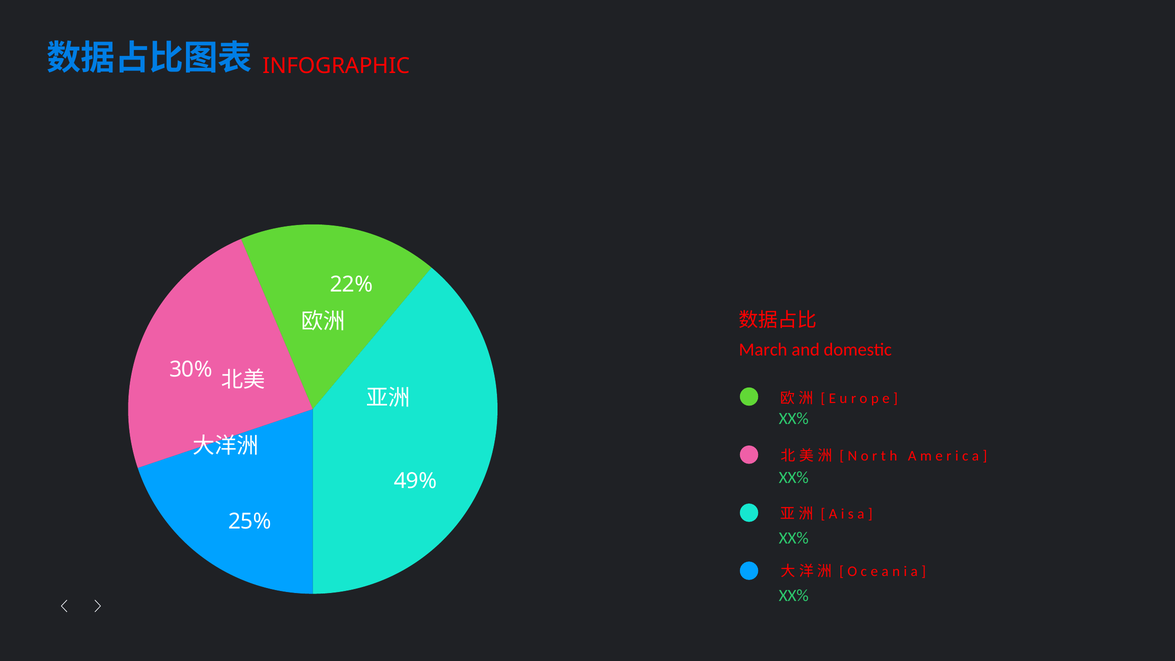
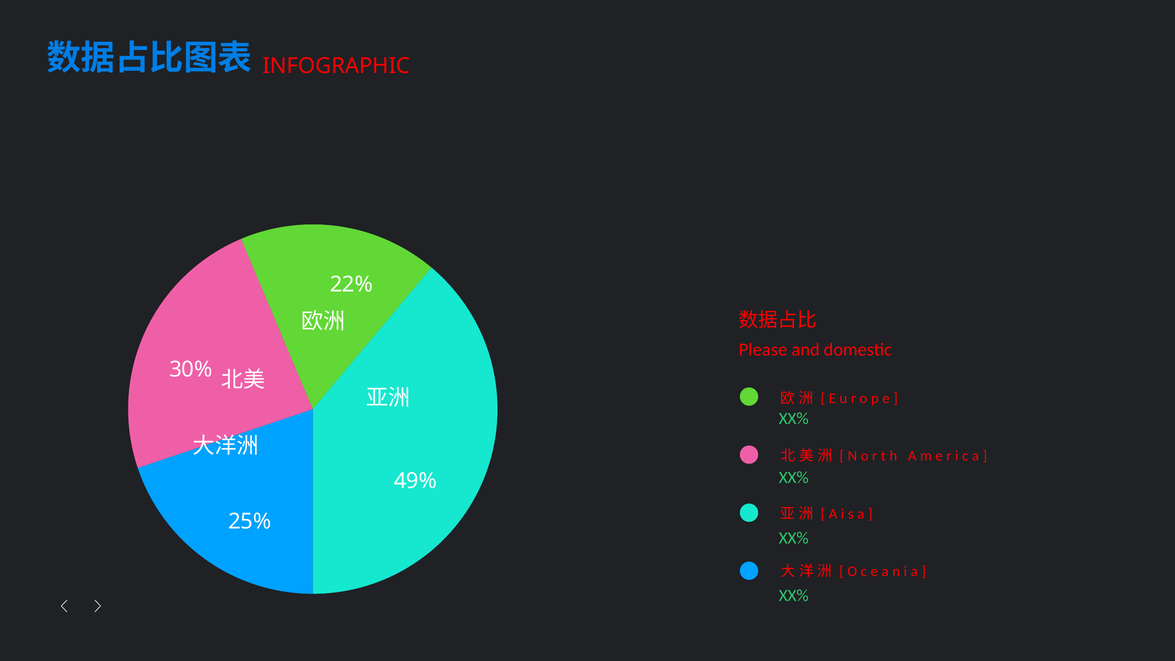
March: March -> Please
